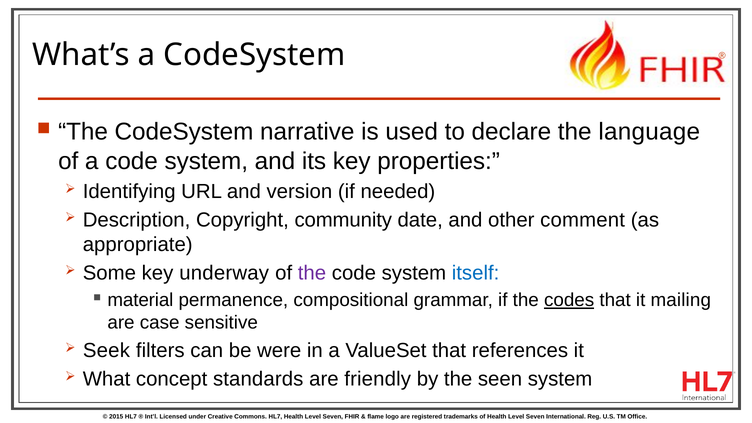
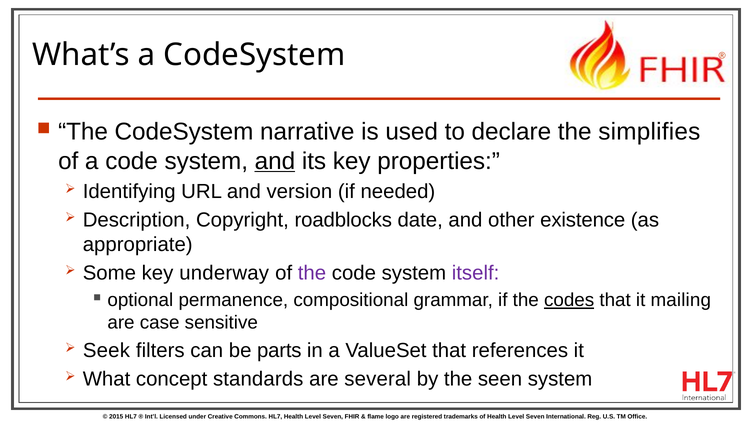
language: language -> simplifies
and at (275, 161) underline: none -> present
community: community -> roadblocks
comment: comment -> existence
itself colour: blue -> purple
material: material -> optional
were: were -> parts
friendly: friendly -> several
